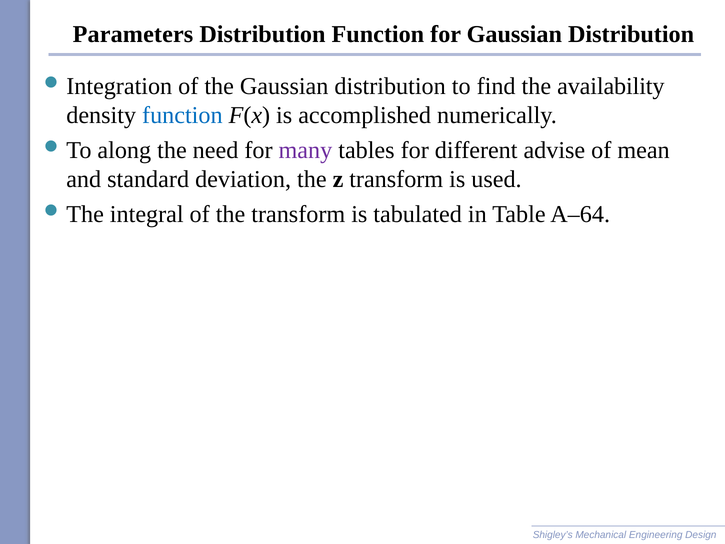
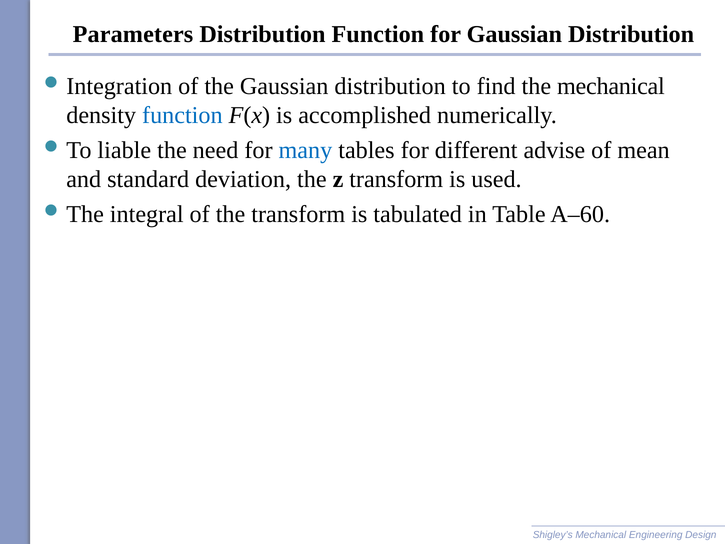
the availability: availability -> mechanical
along: along -> liable
many colour: purple -> blue
A–64: A–64 -> A–60
